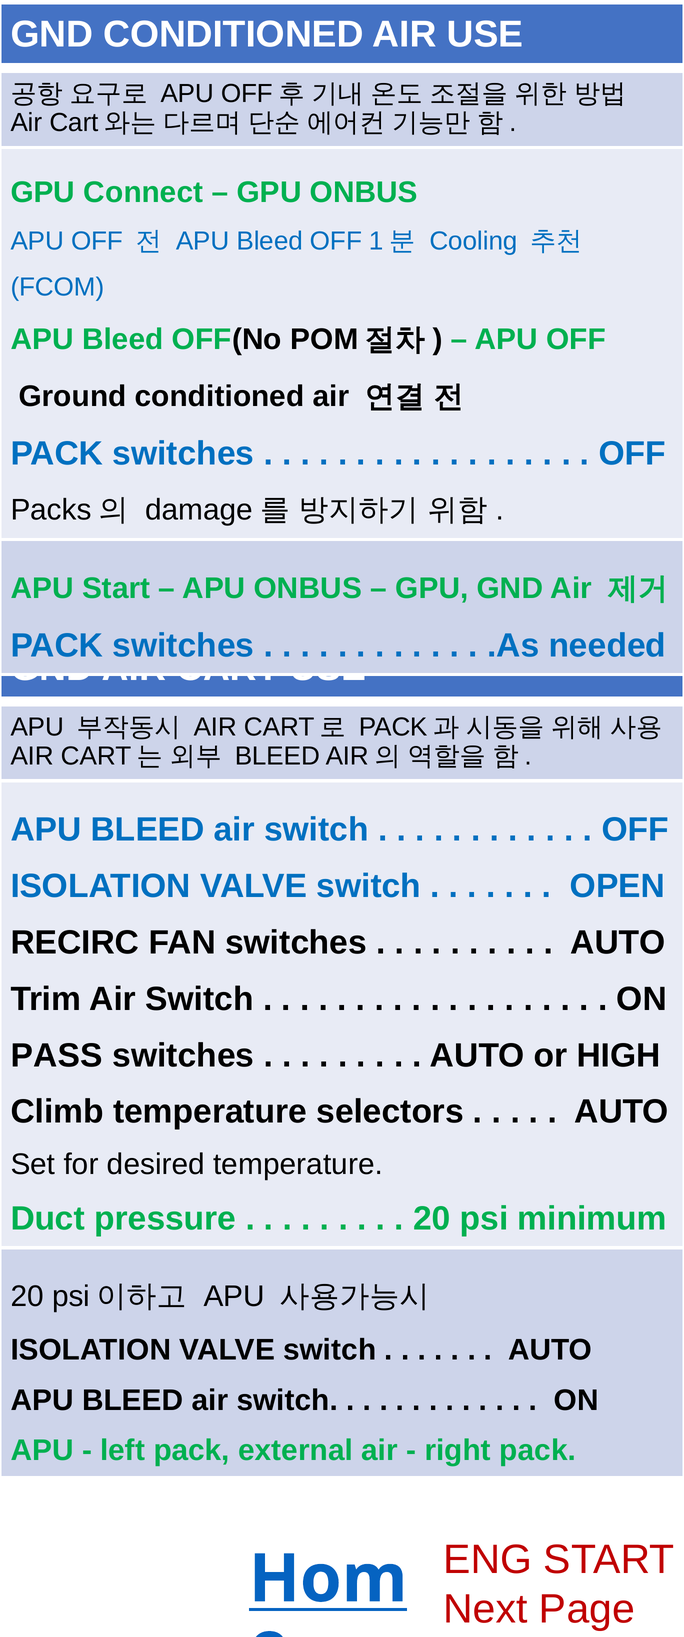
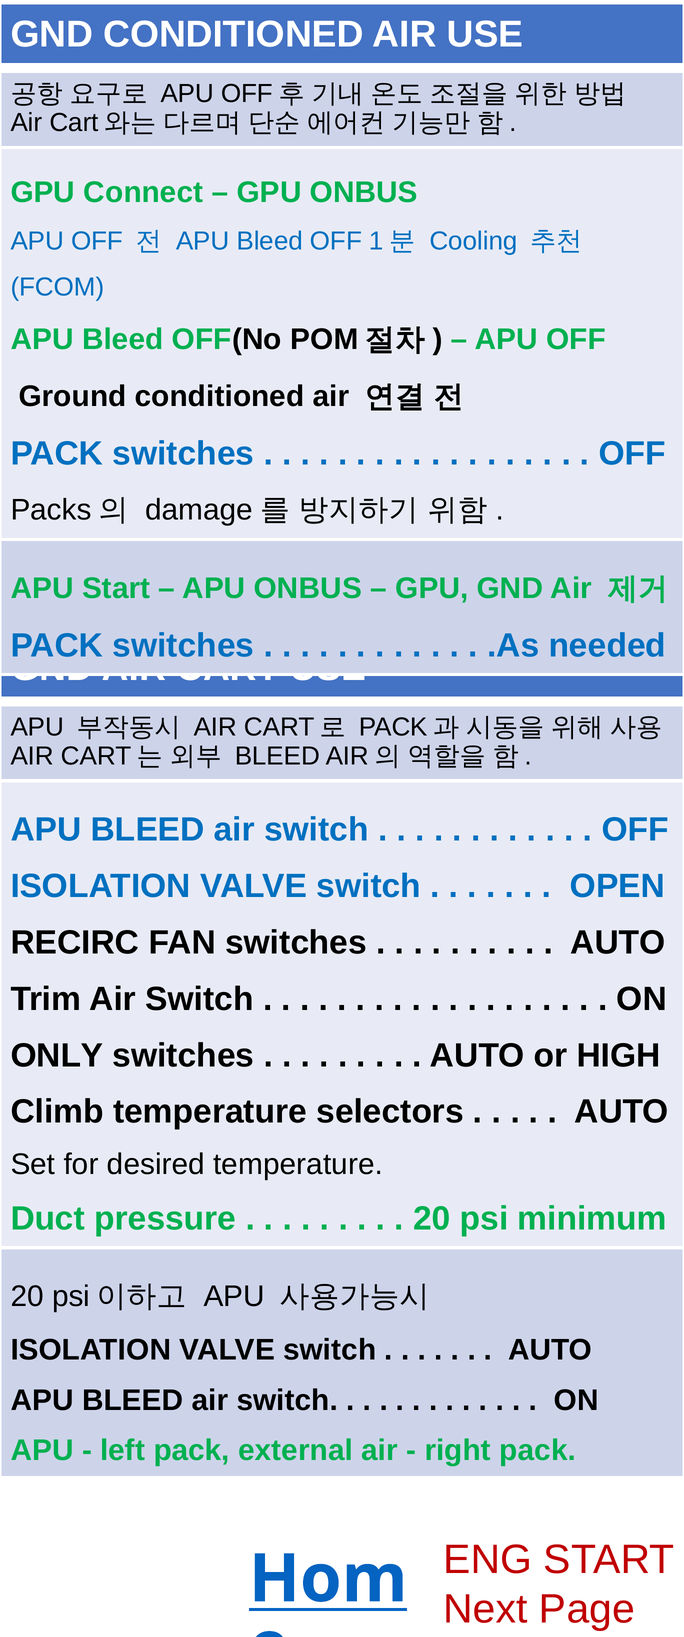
PASS: PASS -> ONLY
